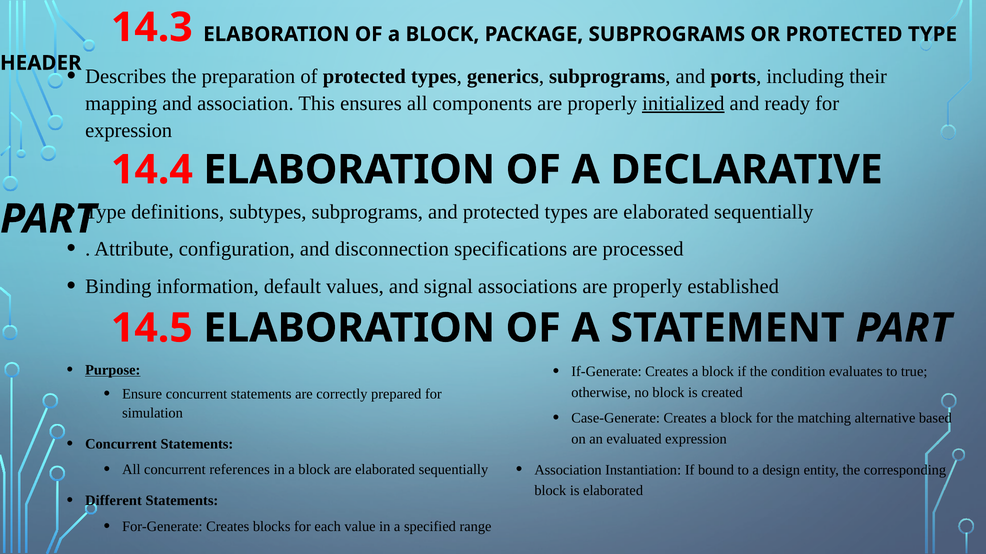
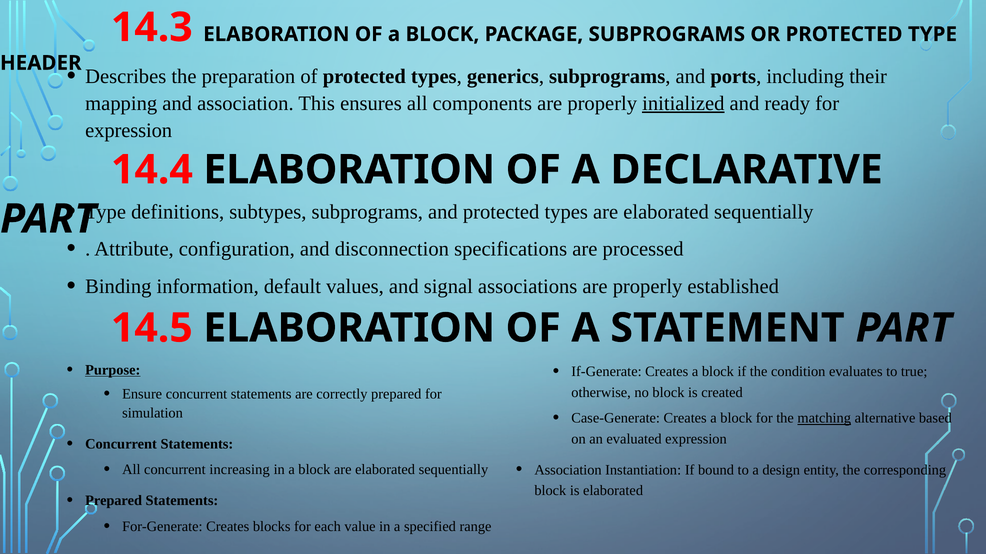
matching underline: none -> present
references: references -> increasing
Different at (114, 501): Different -> Prepared
